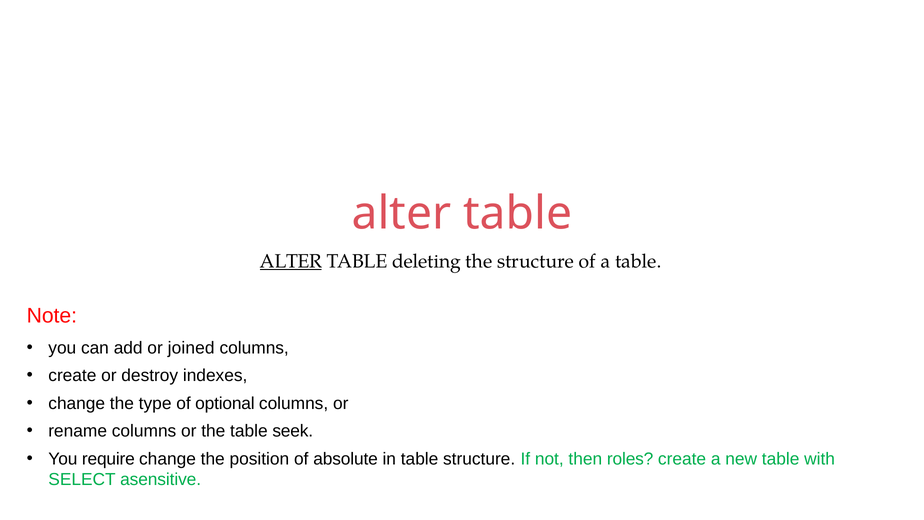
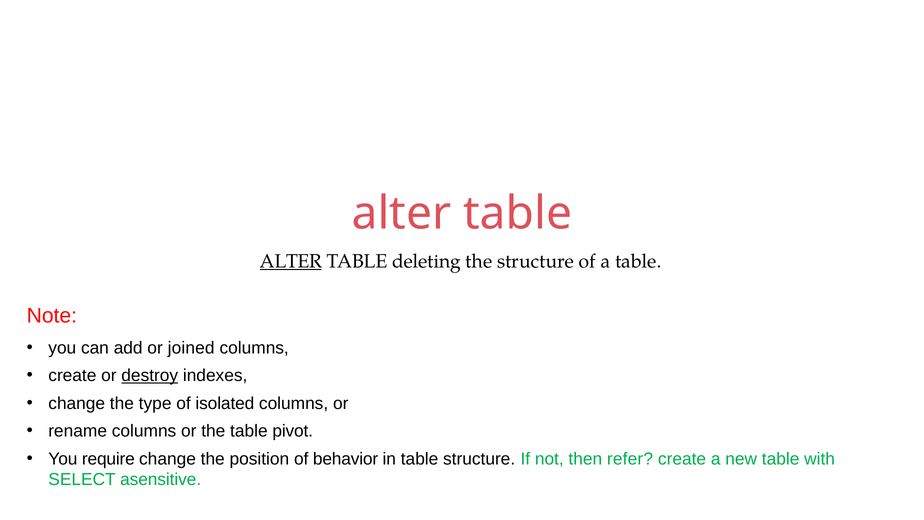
destroy underline: none -> present
optional: optional -> isolated
seek: seek -> pivot
absolute: absolute -> behavior
roles: roles -> refer
